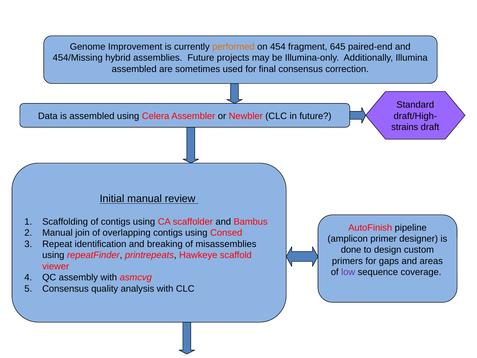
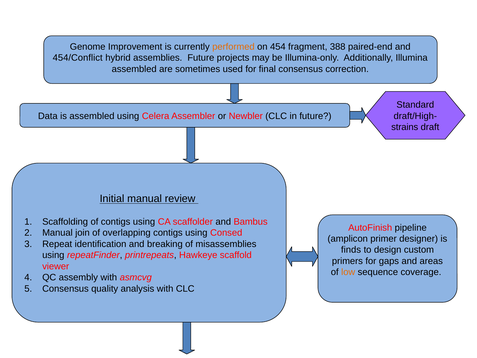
645: 645 -> 388
454/Missing: 454/Missing -> 454/Conflict
done: done -> finds
low colour: purple -> orange
